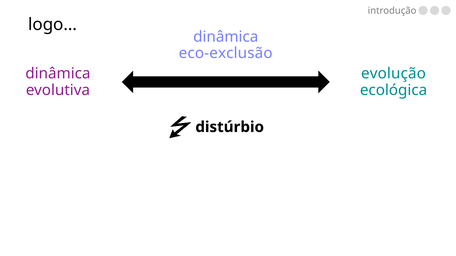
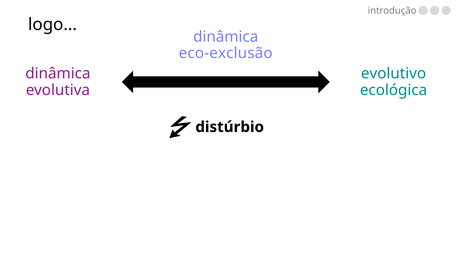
evolução: evolução -> evolutivo
